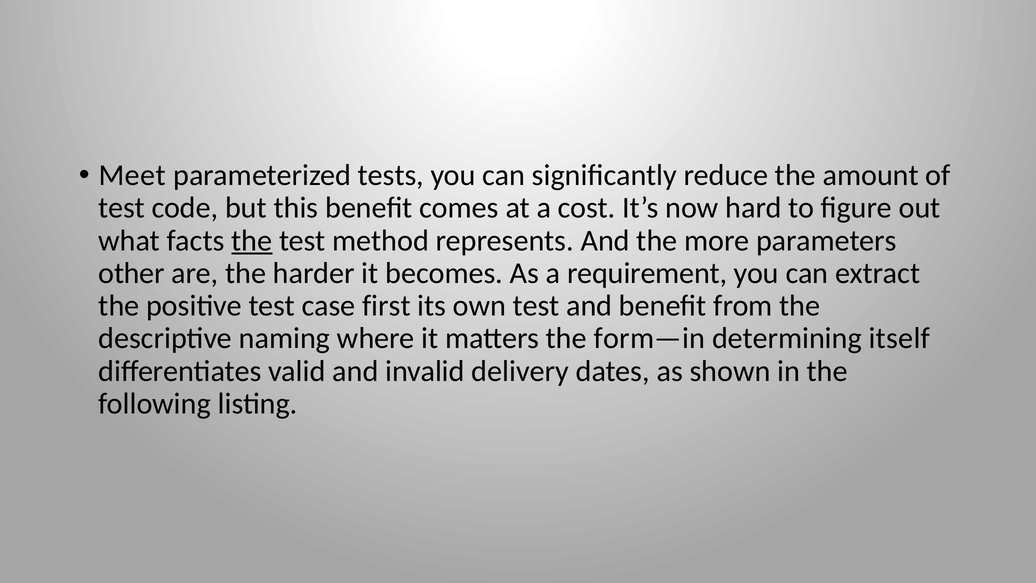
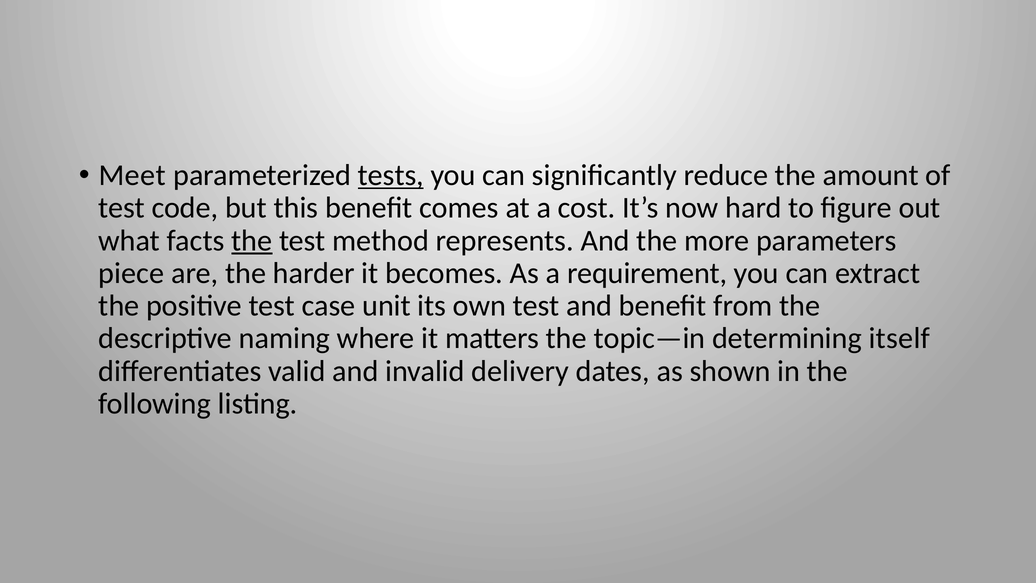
tests underline: none -> present
other: other -> piece
first: first -> unit
form—in: form—in -> topic—in
